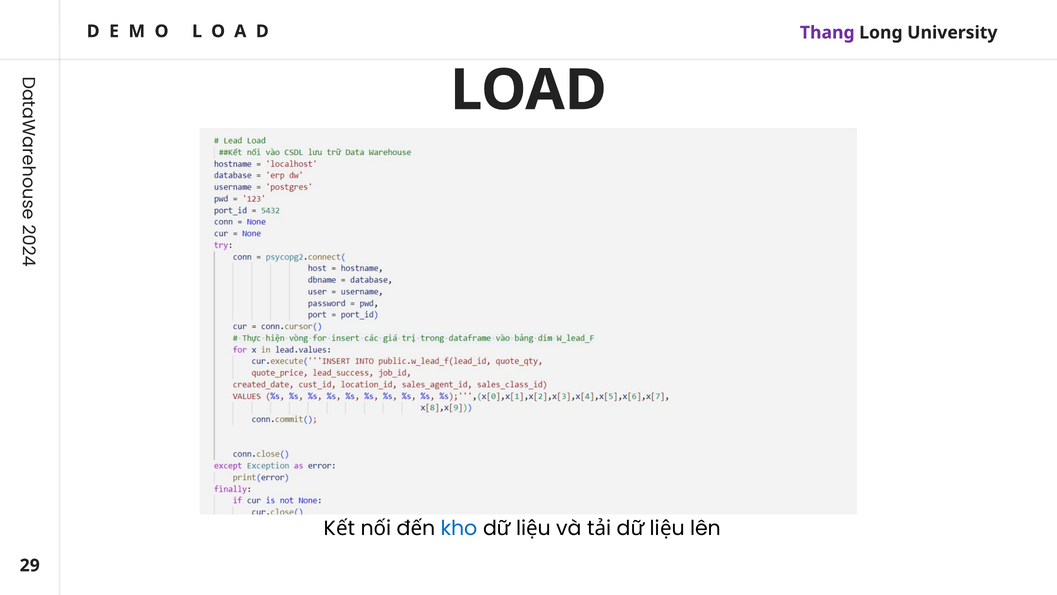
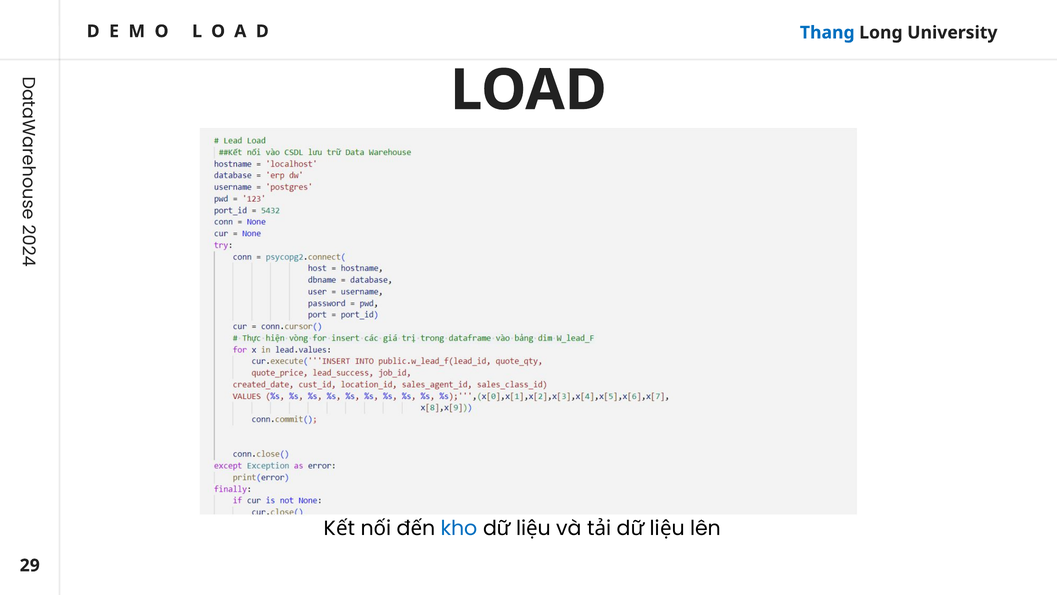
Thang colour: purple -> blue
